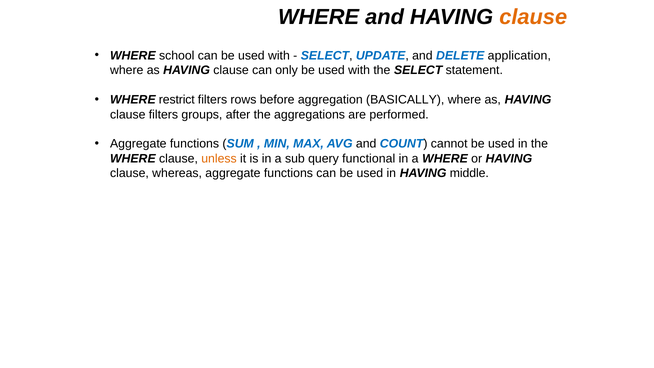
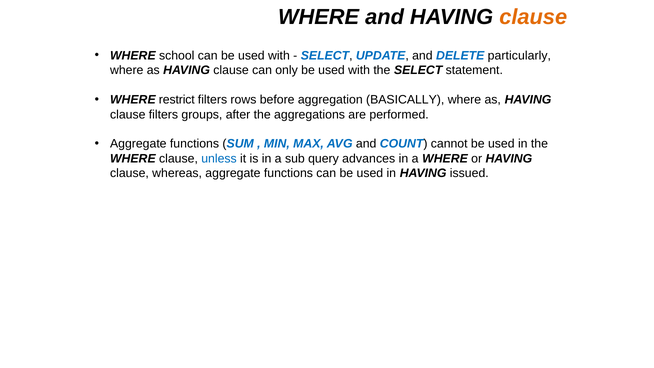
application: application -> particularly
unless colour: orange -> blue
functional: functional -> advances
middle: middle -> issued
